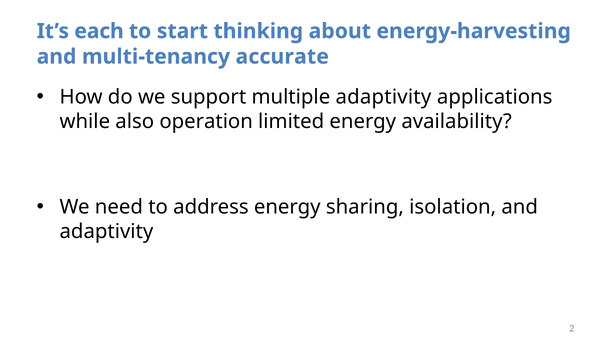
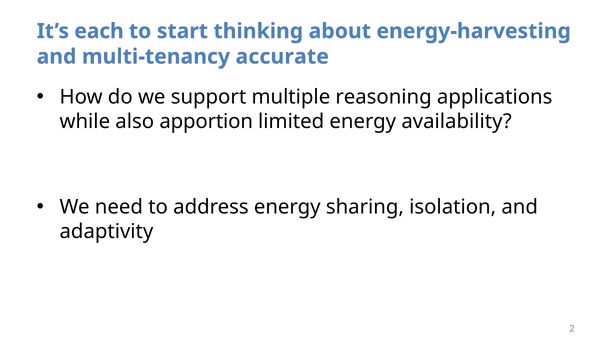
multiple adaptivity: adaptivity -> reasoning
operation: operation -> apportion
